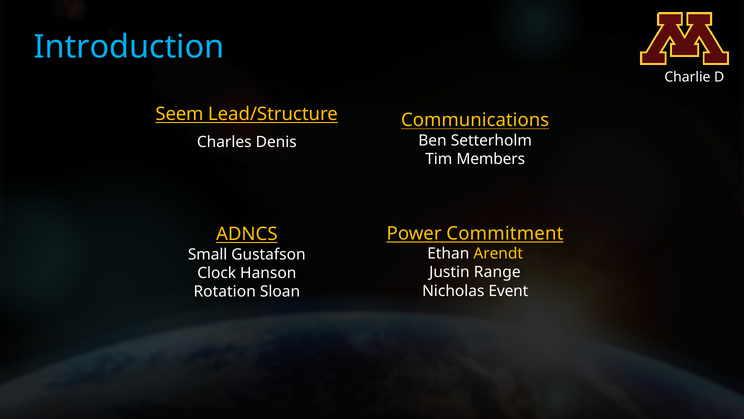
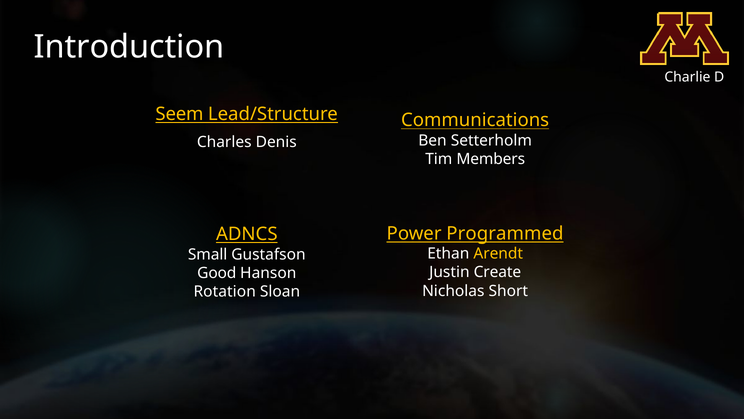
Introduction colour: light blue -> white
Commitment: Commitment -> Programmed
Range: Range -> Create
Clock: Clock -> Good
Event: Event -> Short
